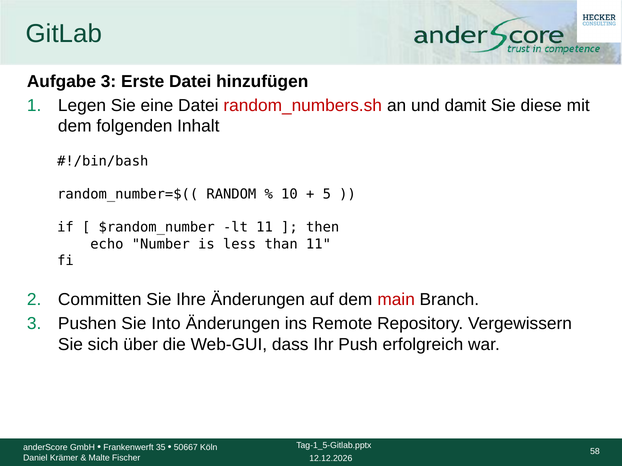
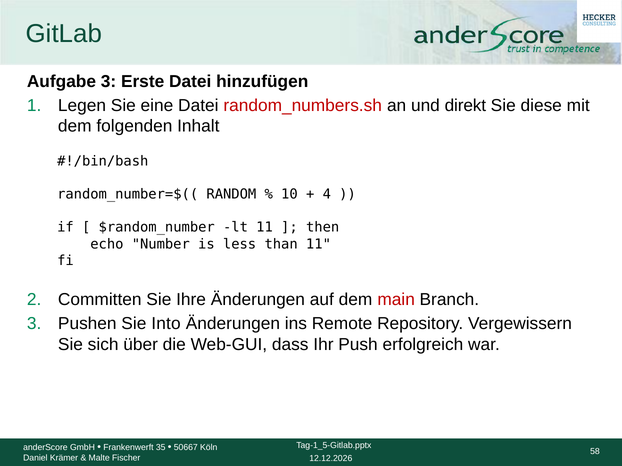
damit: damit -> direkt
5: 5 -> 4
